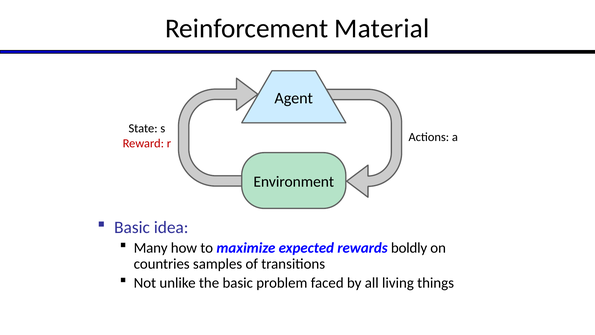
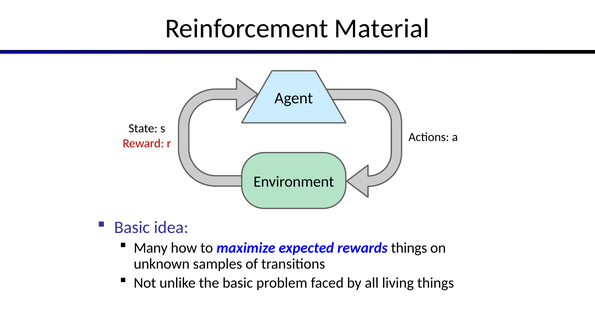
rewards boldly: boldly -> things
countries: countries -> unknown
